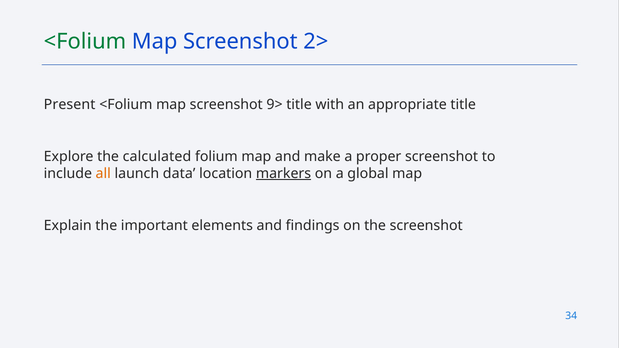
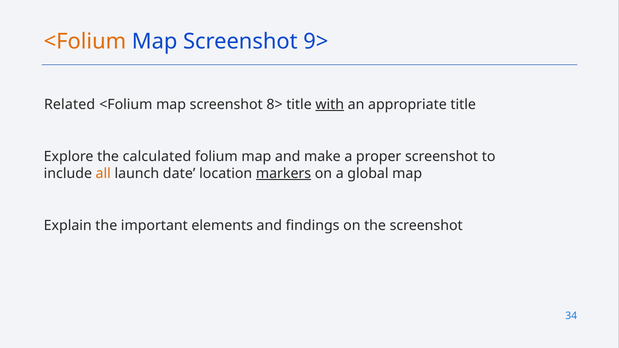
<Folium at (85, 41) colour: green -> orange
2>: 2> -> 9>
Present: Present -> Related
9>: 9> -> 8>
with underline: none -> present
data: data -> date
